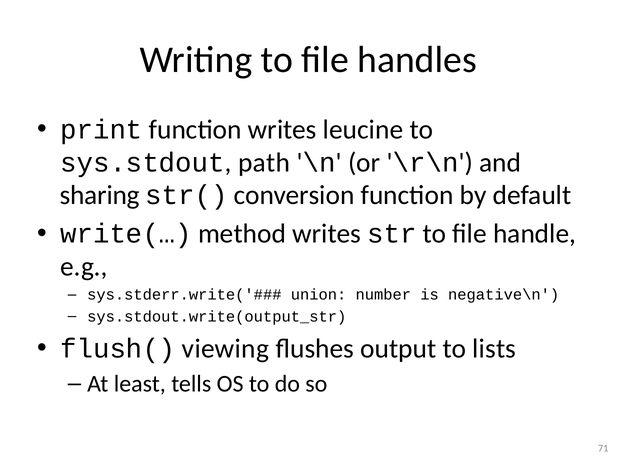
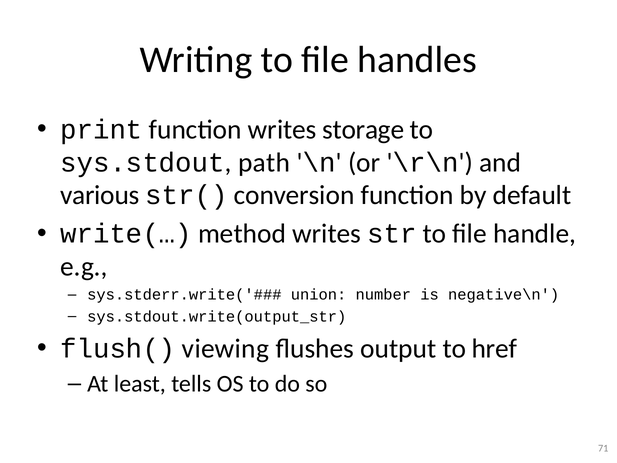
leucine: leucine -> storage
sharing: sharing -> various
lists: lists -> href
